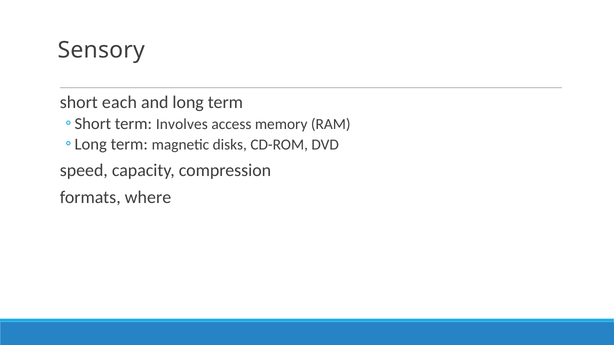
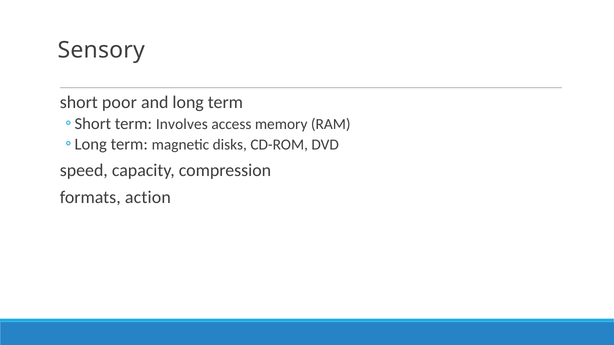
each: each -> poor
where: where -> action
